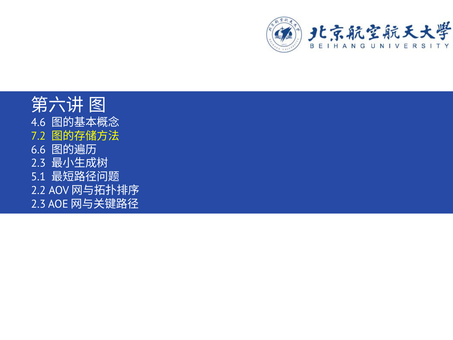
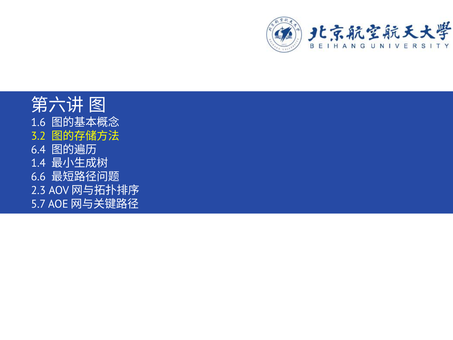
4.6: 4.6 -> 1.6
7.2: 7.2 -> 3.2
6.6: 6.6 -> 6.4
2.3 at (38, 163): 2.3 -> 1.4
5.1: 5.1 -> 6.6
2.2: 2.2 -> 2.3
2.3 at (38, 204): 2.3 -> 5.7
